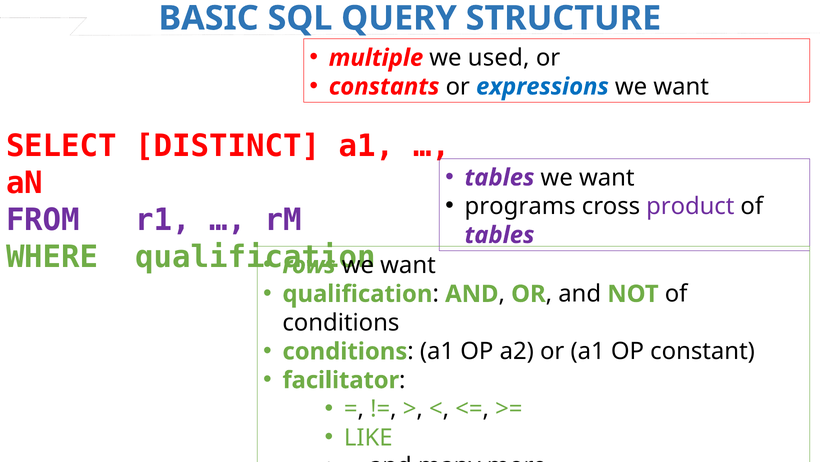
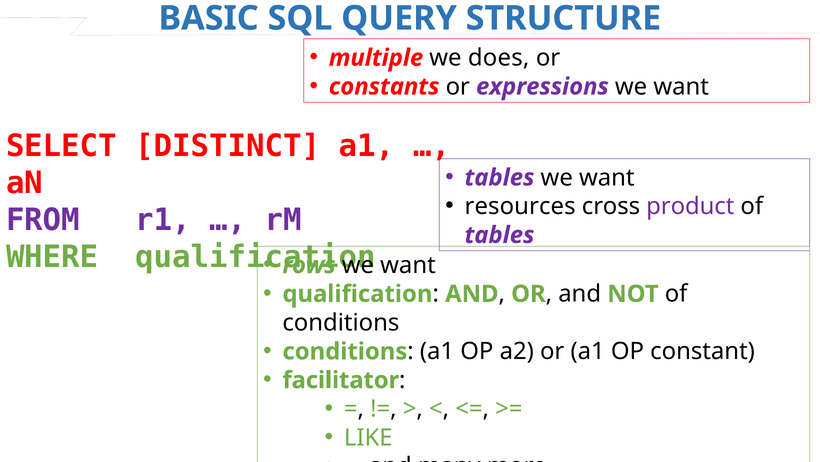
used: used -> does
expressions colour: blue -> purple
programs: programs -> resources
